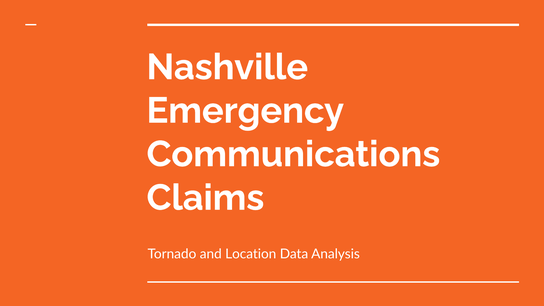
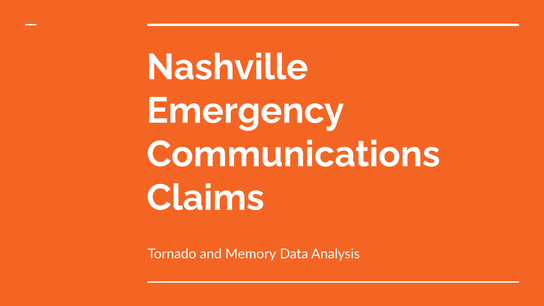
Location: Location -> Memory
